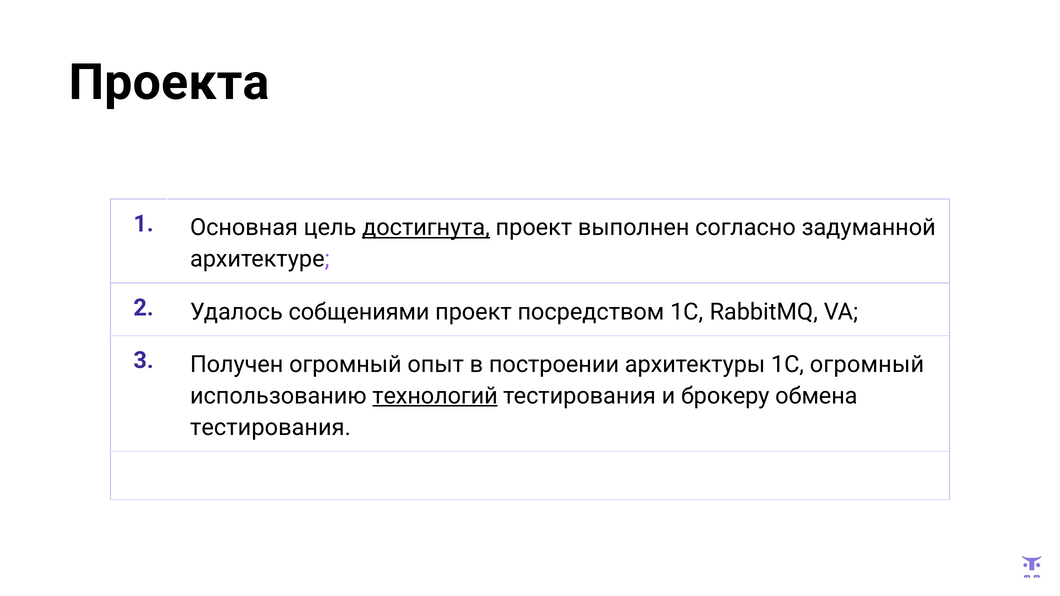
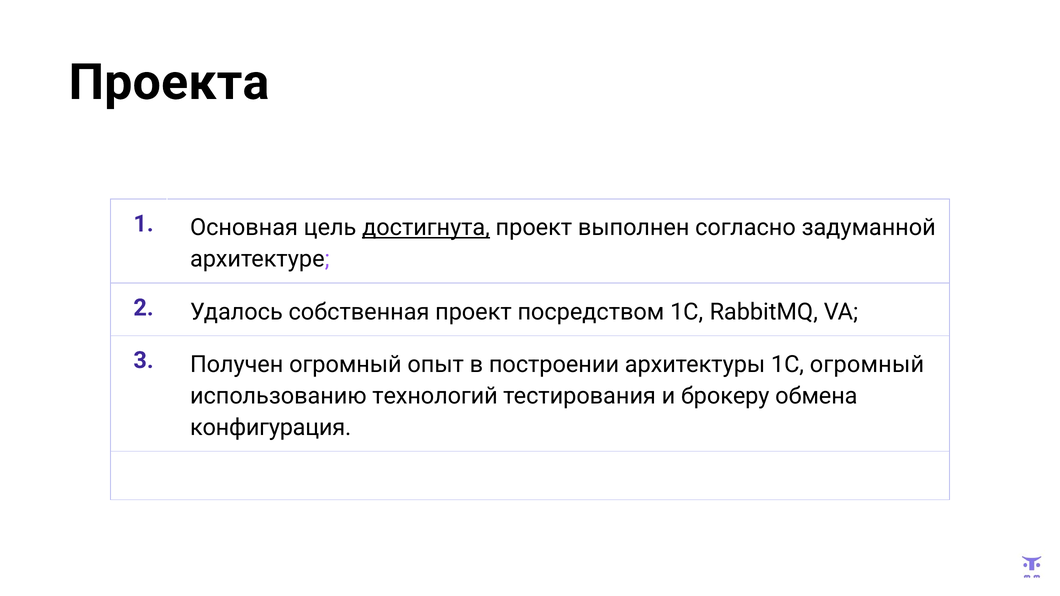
собщениями: собщениями -> собственная
технологий underline: present -> none
тестирования at (270, 427): тестирования -> конфигурация
